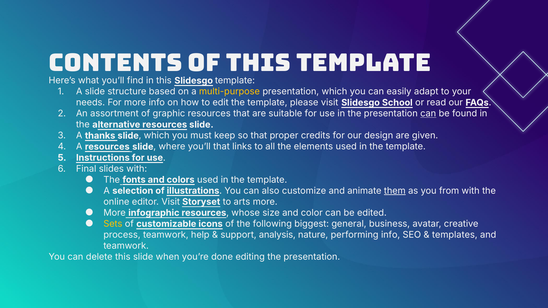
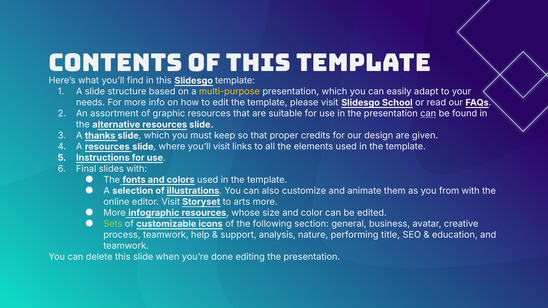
you’ll that: that -> visit
them underline: present -> none
Sets colour: yellow -> light green
biggest: biggest -> section
performing info: info -> title
templates: templates -> education
